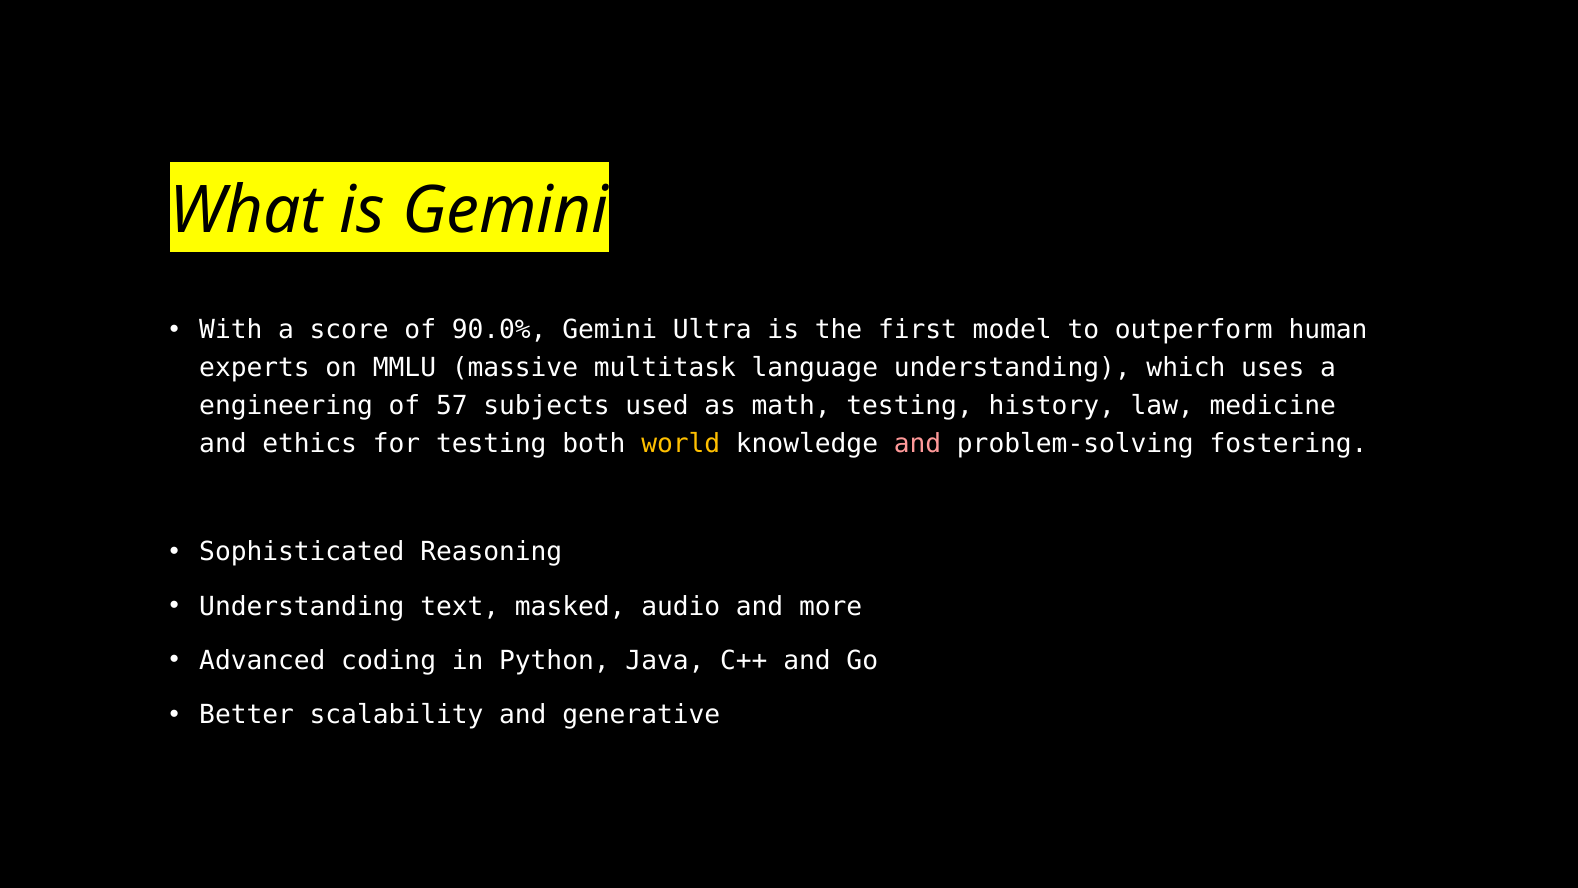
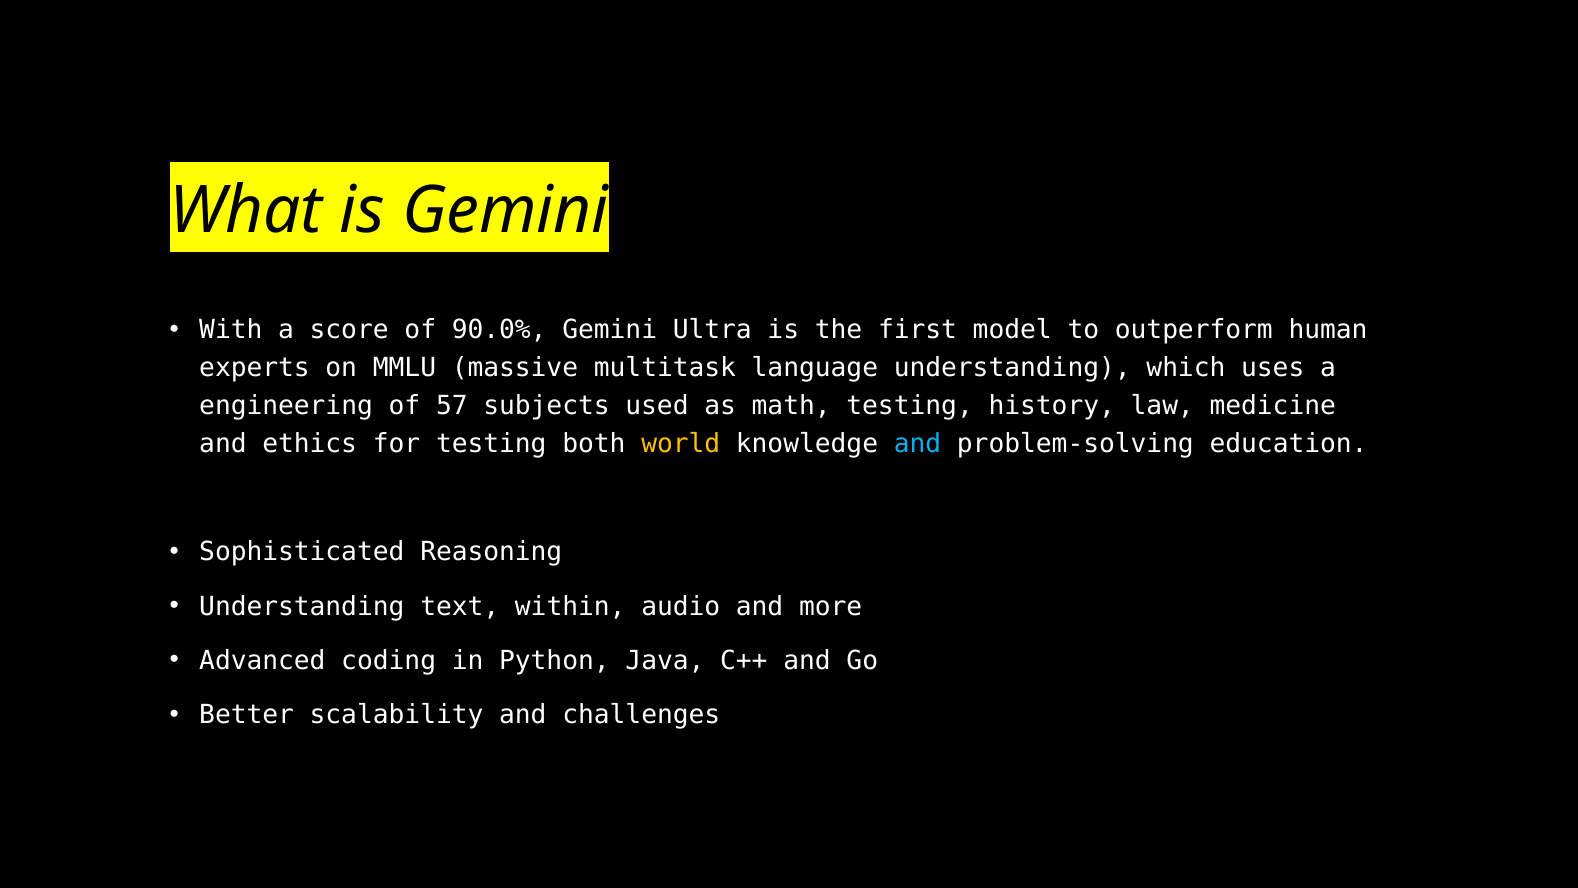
and at (918, 443) colour: pink -> light blue
fostering: fostering -> education
masked: masked -> within
generative: generative -> challenges
